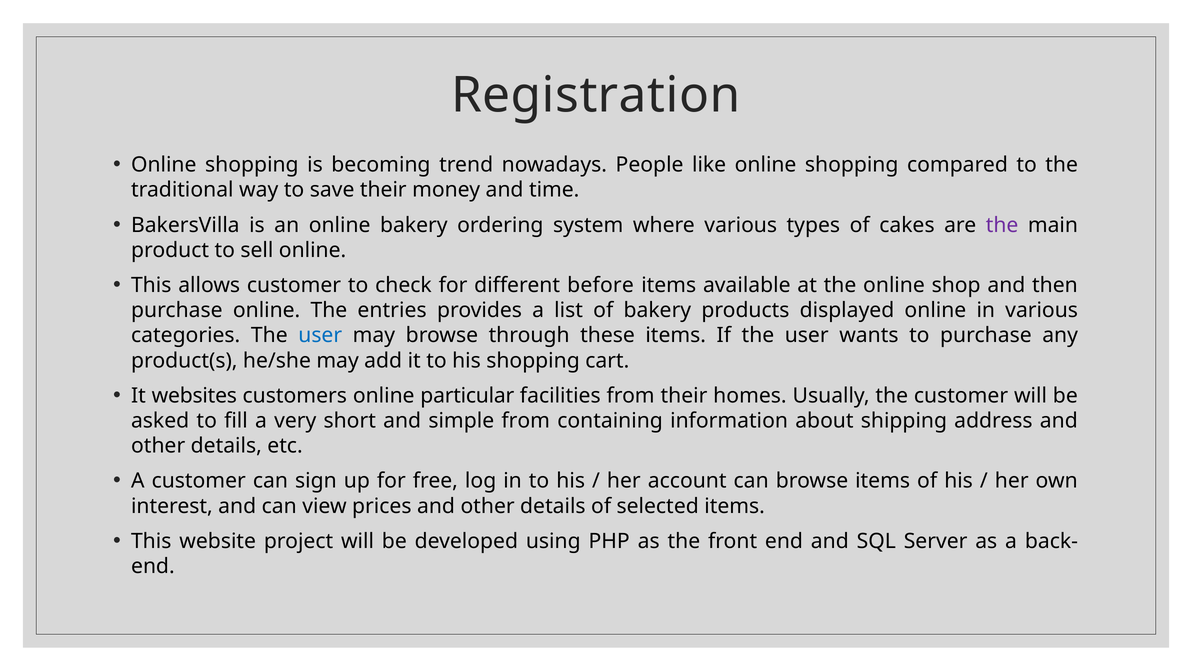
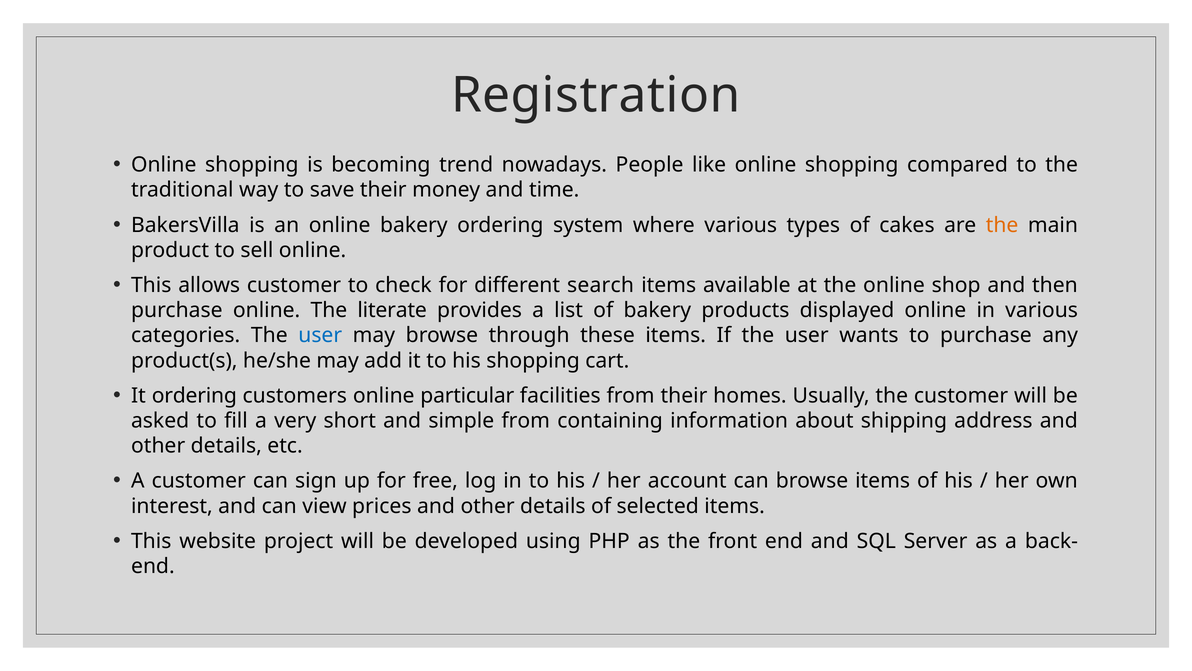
the at (1002, 225) colour: purple -> orange
before: before -> search
entries: entries -> literate
It websites: websites -> ordering
